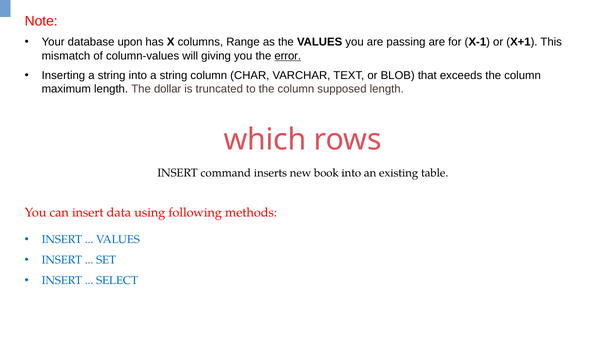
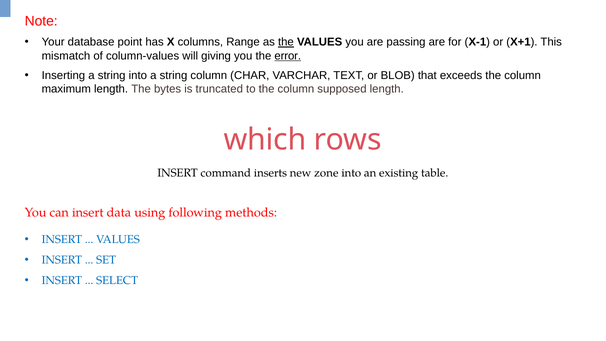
upon: upon -> point
the at (286, 42) underline: none -> present
dollar: dollar -> bytes
book: book -> zone
